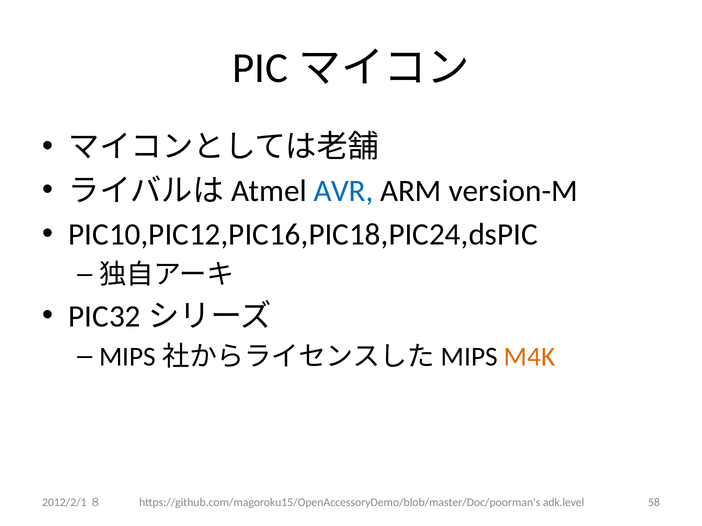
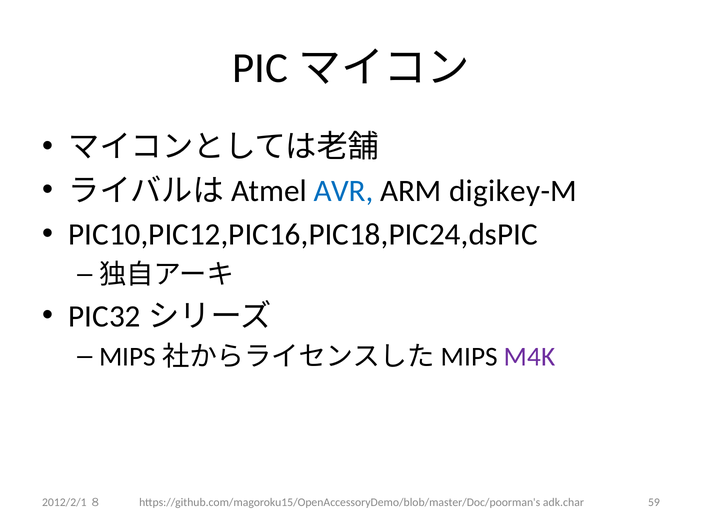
version-M: version-M -> digikey-M
M4K colour: orange -> purple
adk.level: adk.level -> adk.char
58: 58 -> 59
